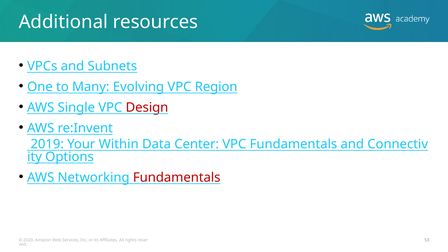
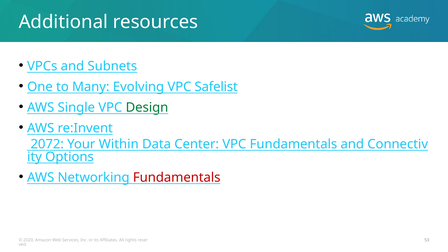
Region: Region -> Safelist
Design colour: red -> green
2019: 2019 -> 2072
